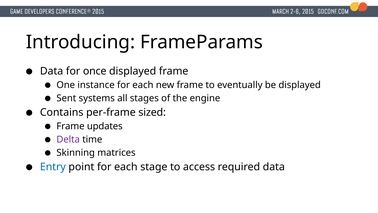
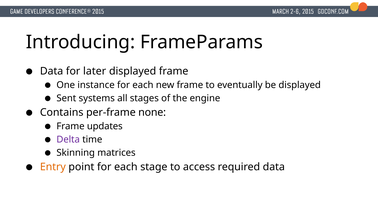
once: once -> later
sized: sized -> none
Entry colour: blue -> orange
